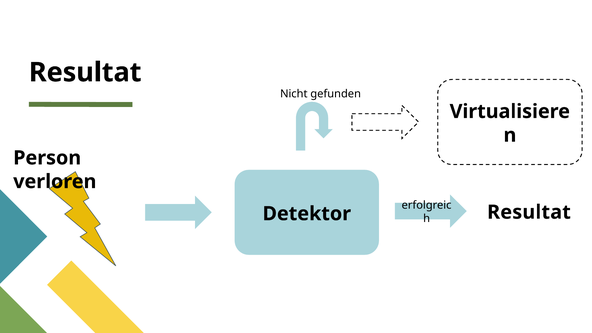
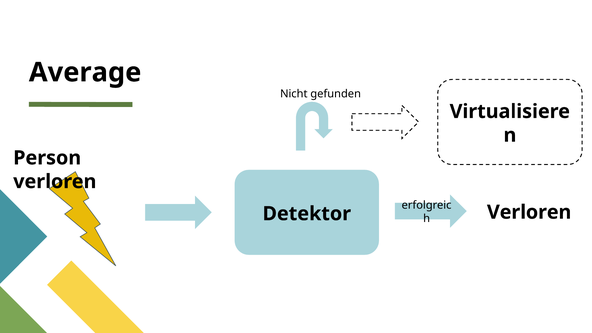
Resultat at (85, 72): Resultat -> Average
Resultat at (529, 212): Resultat -> Verloren
